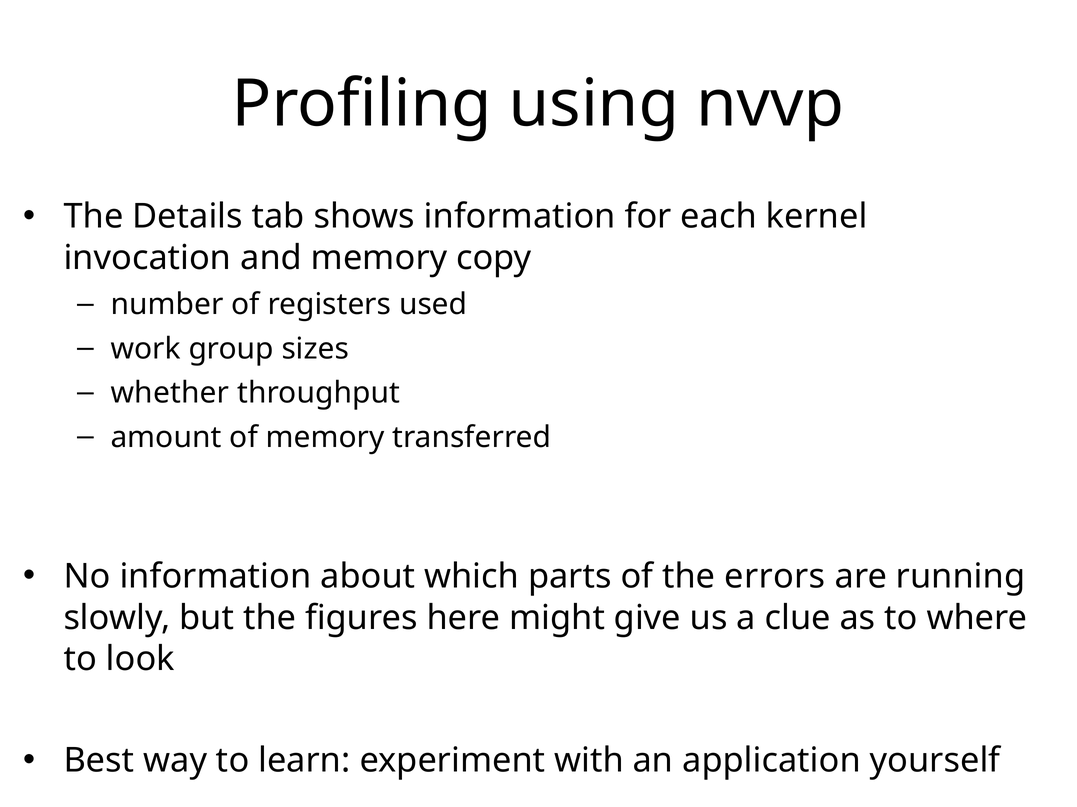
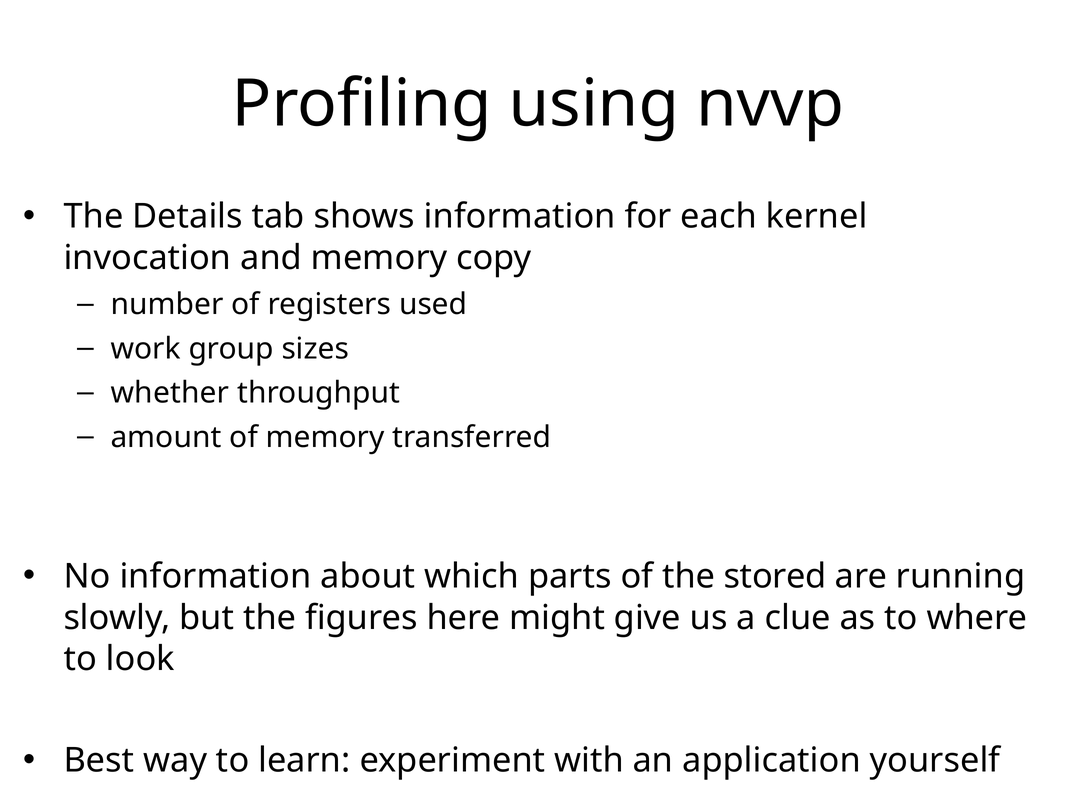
errors: errors -> stored
